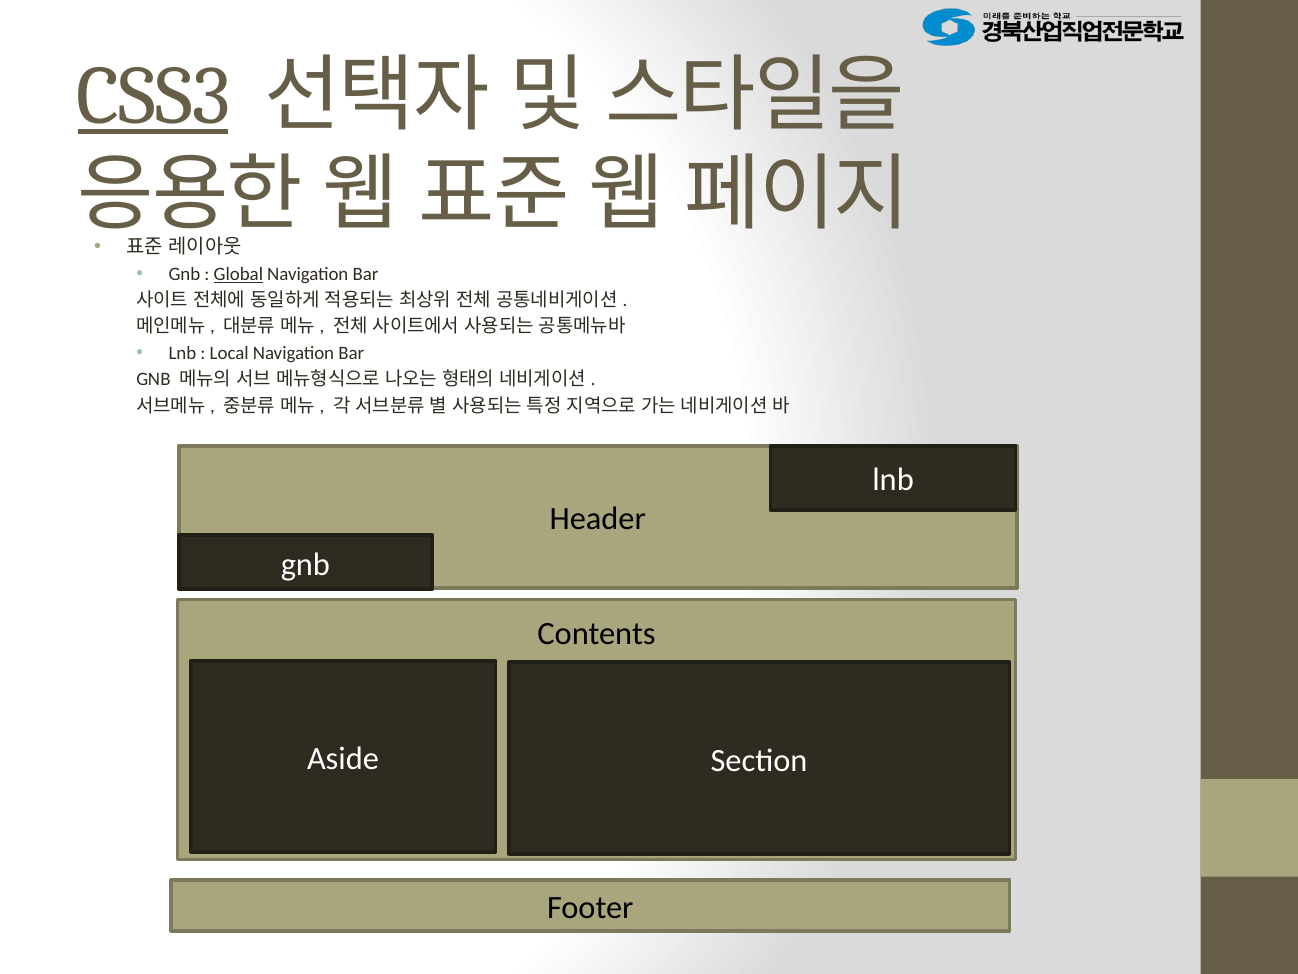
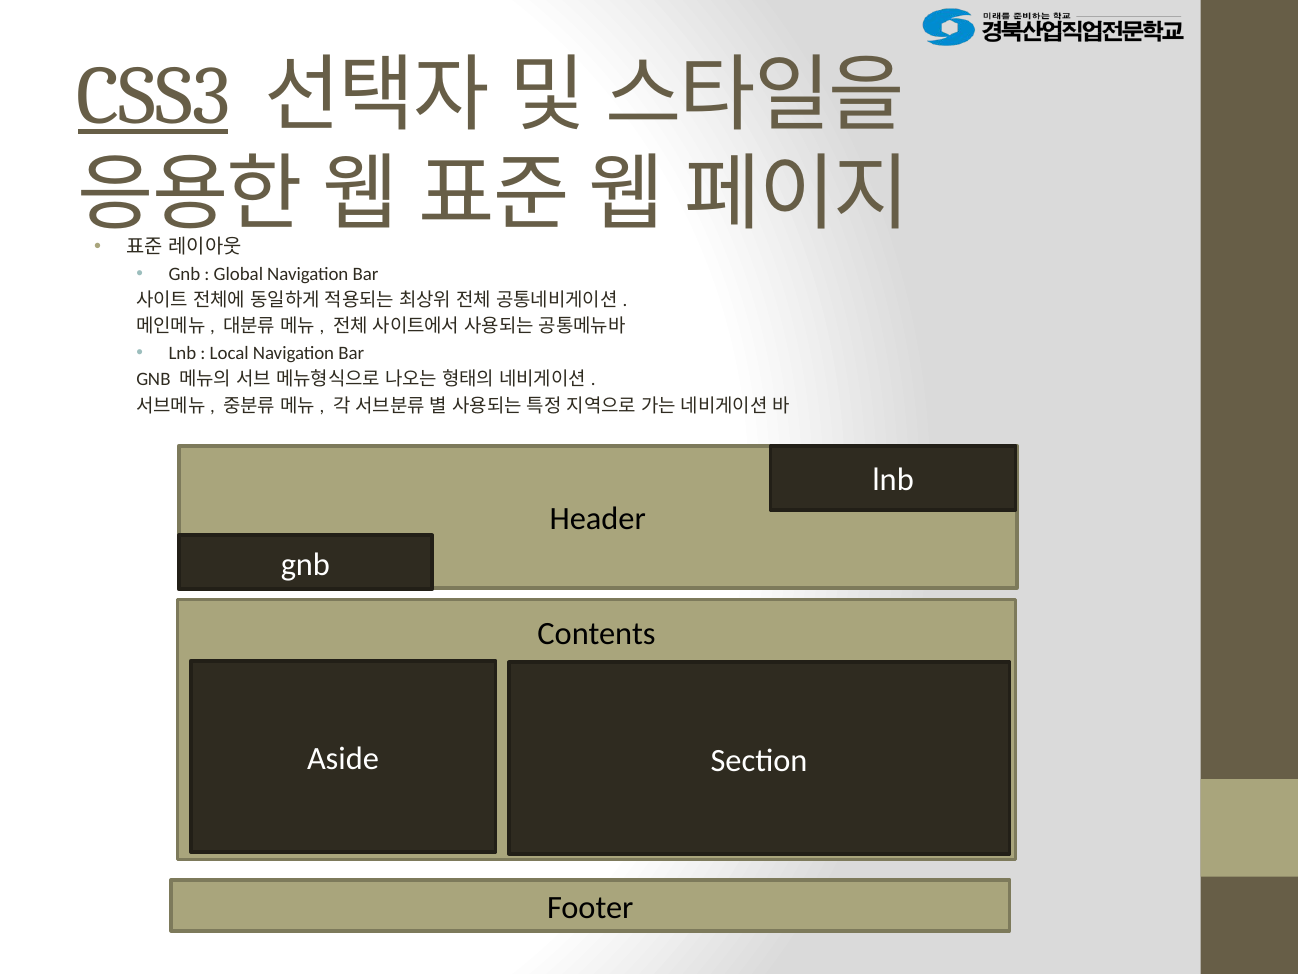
Global underline: present -> none
